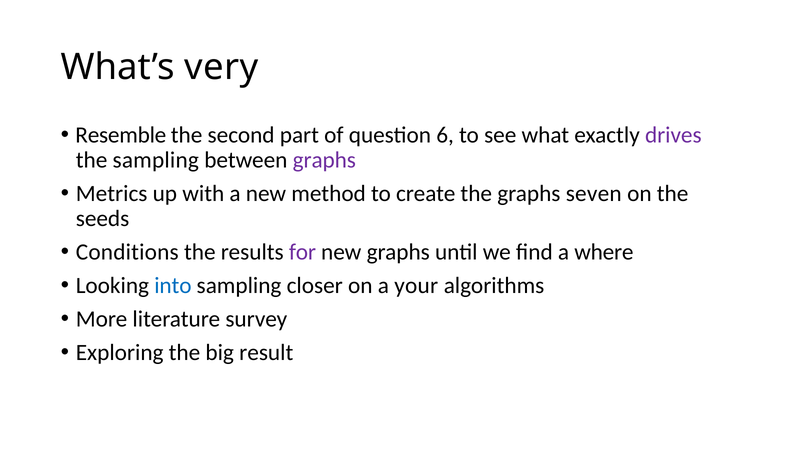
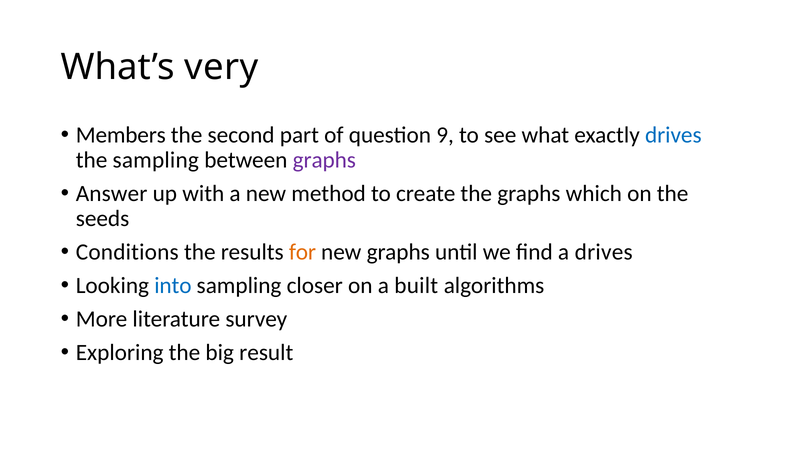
Resemble: Resemble -> Members
6: 6 -> 9
drives at (673, 135) colour: purple -> blue
Metrics: Metrics -> Answer
seven: seven -> which
for colour: purple -> orange
a where: where -> drives
your: your -> built
